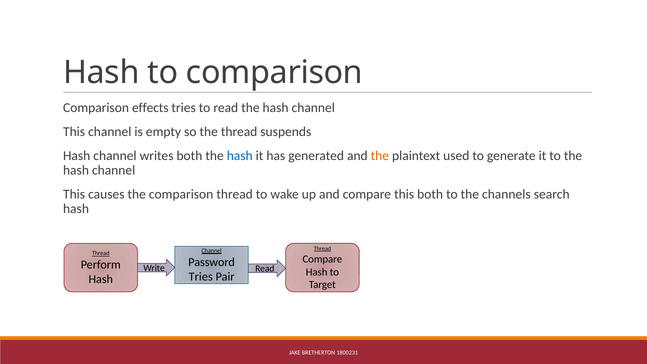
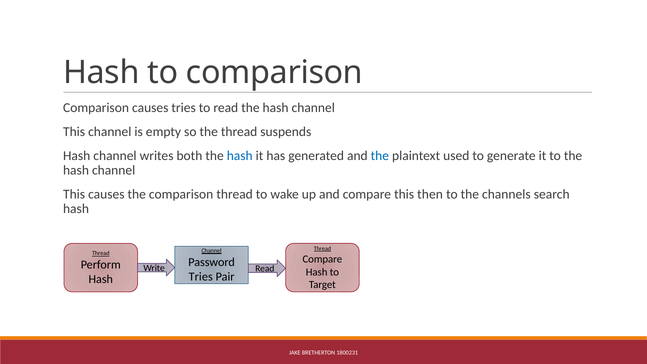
Comparison effects: effects -> causes
the at (380, 156) colour: orange -> blue
this both: both -> then
